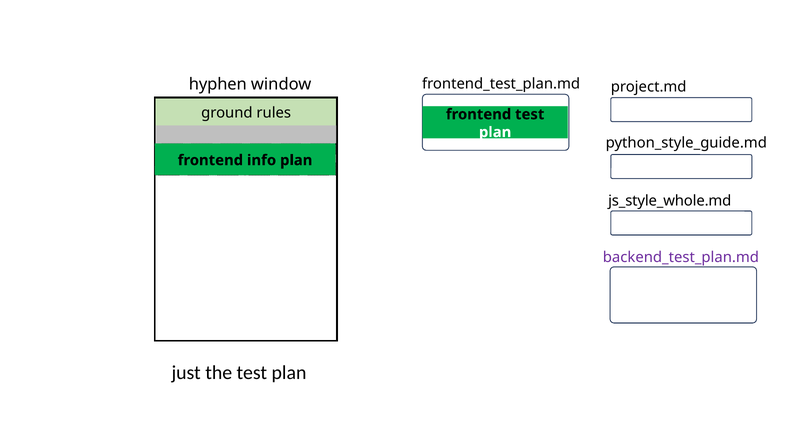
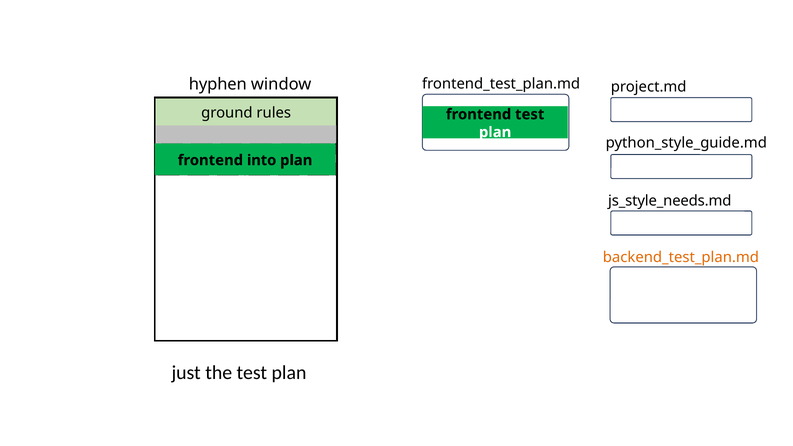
info: info -> into
js_style_whole.md: js_style_whole.md -> js_style_needs.md
backend_test_plan.md colour: purple -> orange
